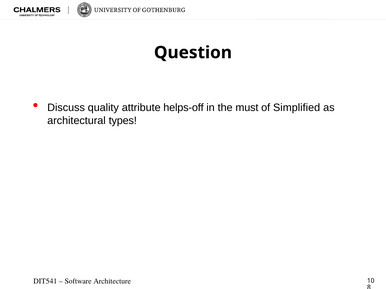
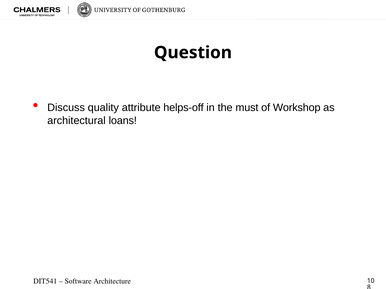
Simplified: Simplified -> Workshop
types: types -> loans
